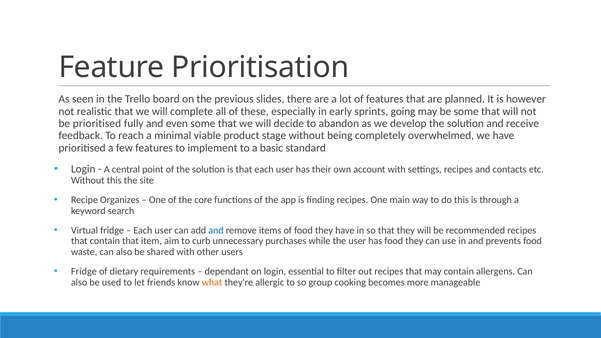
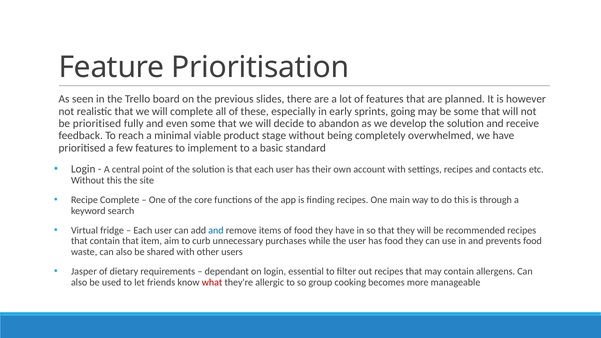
Recipe Organizes: Organizes -> Complete
Fridge at (84, 272): Fridge -> Jasper
what colour: orange -> red
